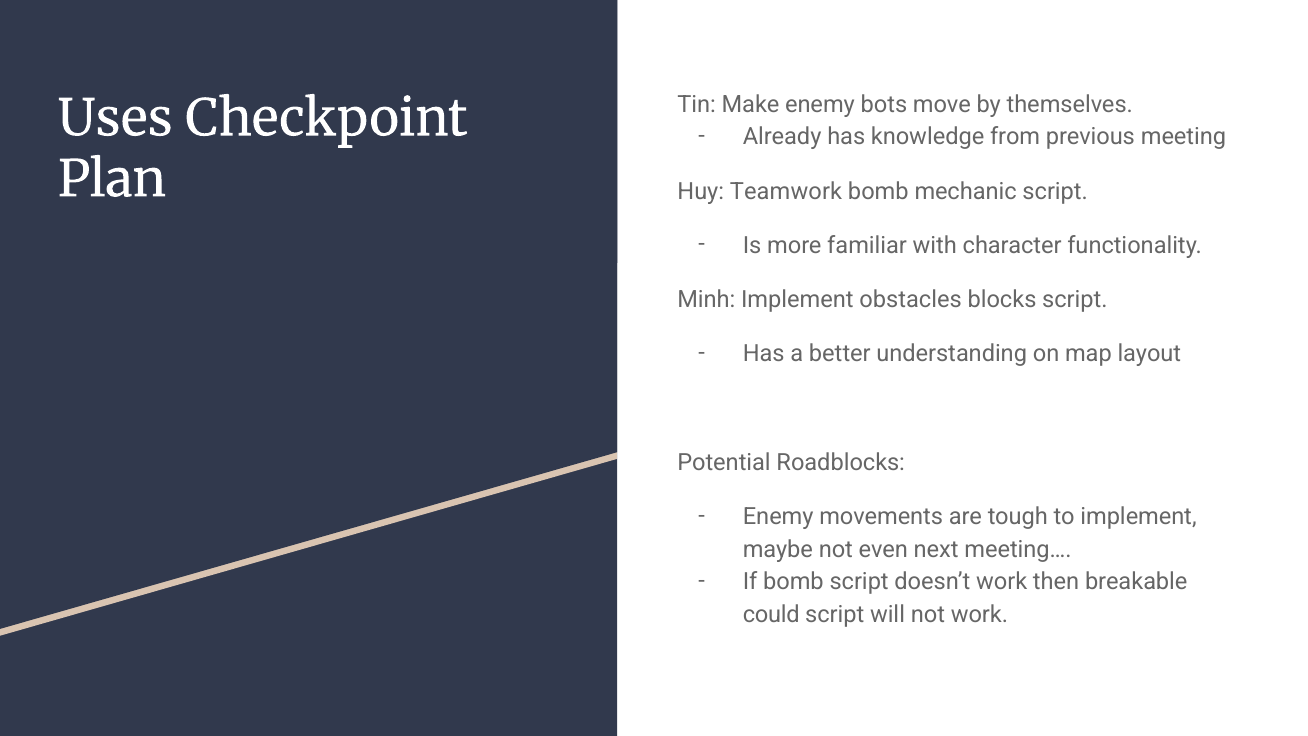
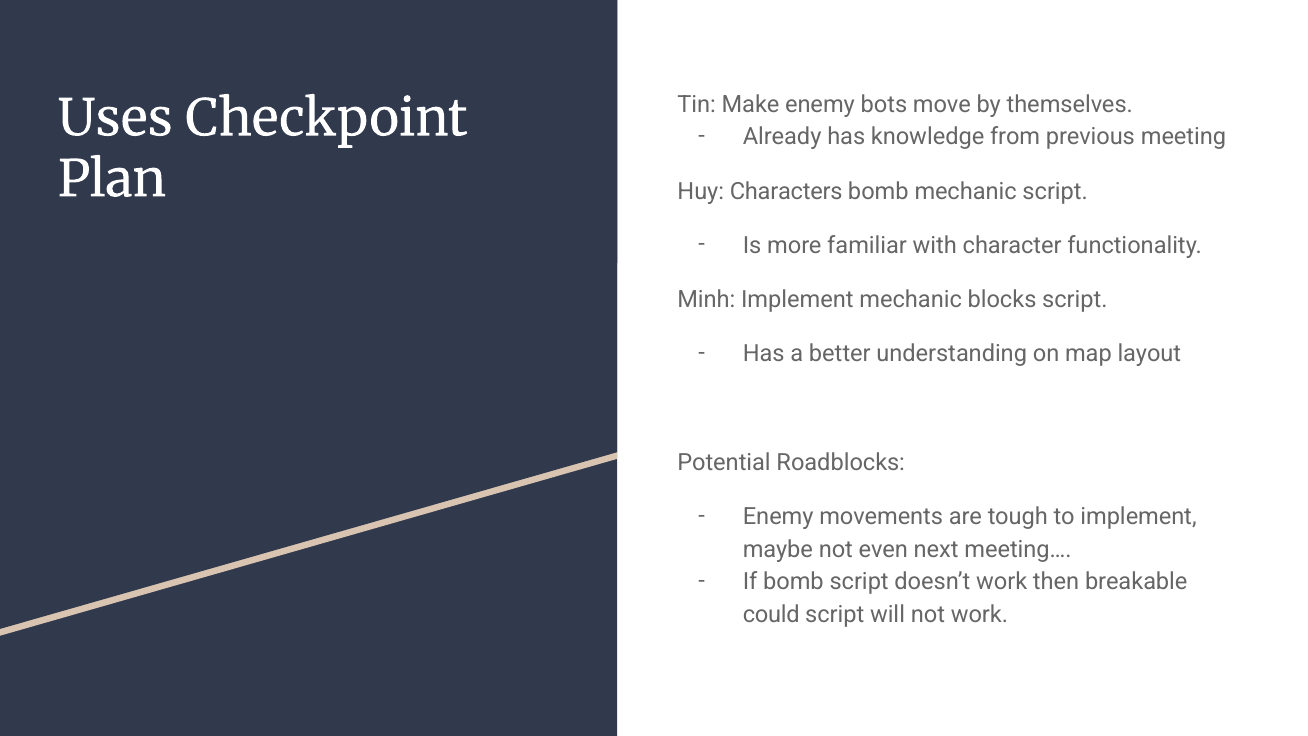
Teamwork: Teamwork -> Characters
Implement obstacles: obstacles -> mechanic
